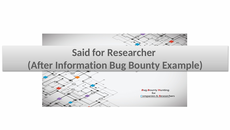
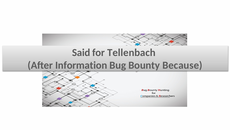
Researcher: Researcher -> Tellenbach
Example: Example -> Because
